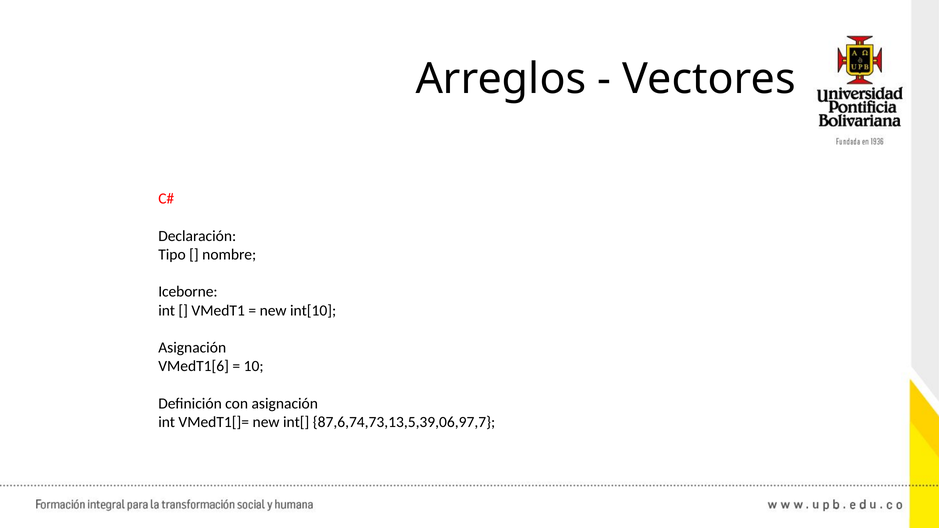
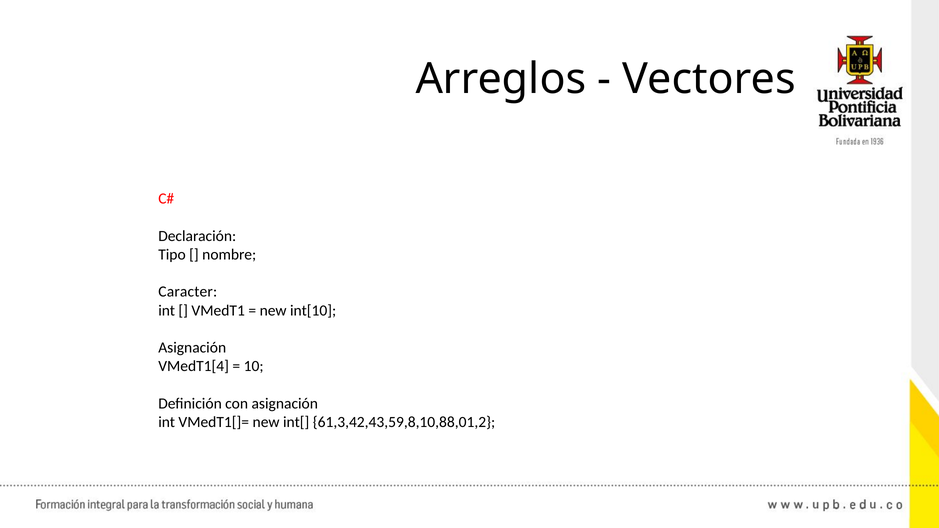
Iceborne: Iceborne -> Caracter
VMedT1[6: VMedT1[6 -> VMedT1[4
87,6,74,73,13,5,39,06,97,7: 87,6,74,73,13,5,39,06,97,7 -> 61,3,42,43,59,8,10,88,01,2
